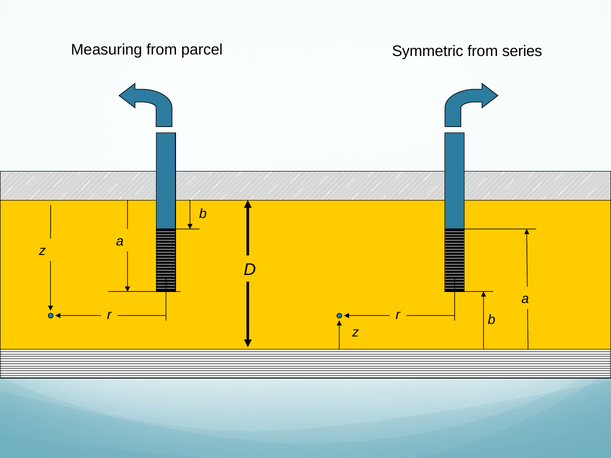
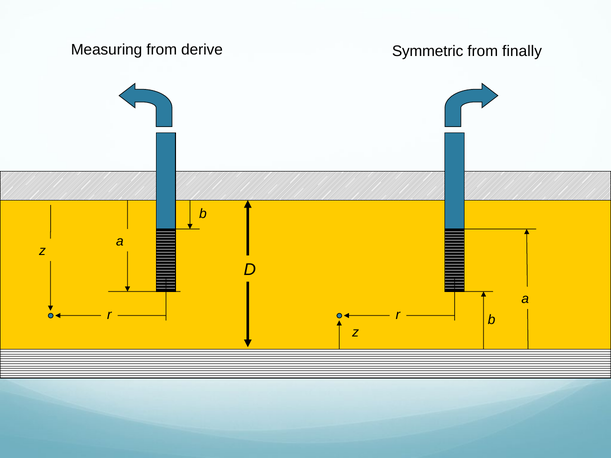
parcel: parcel -> derive
series: series -> finally
